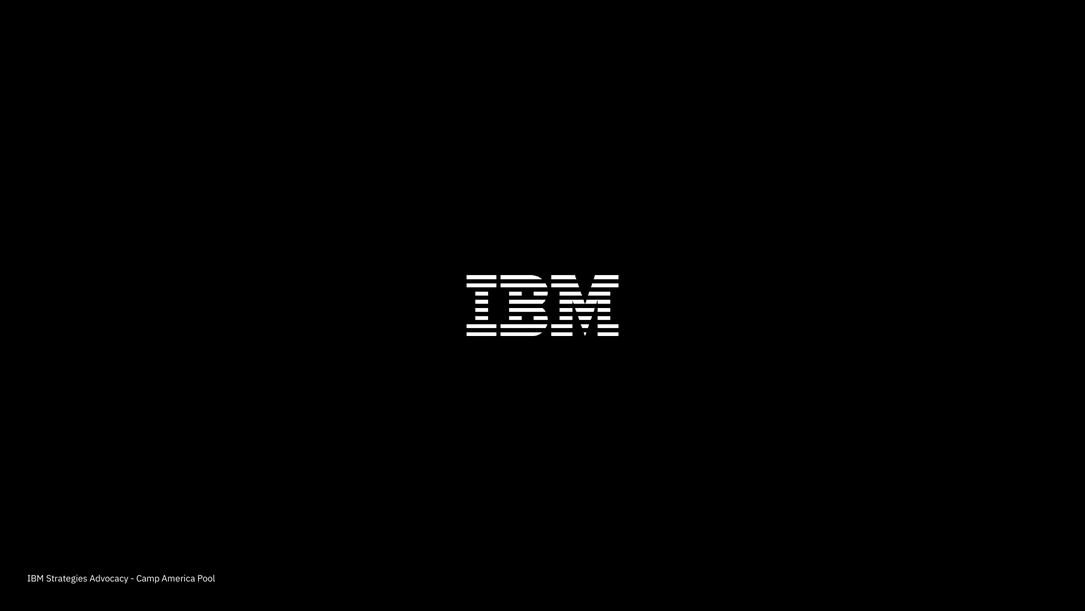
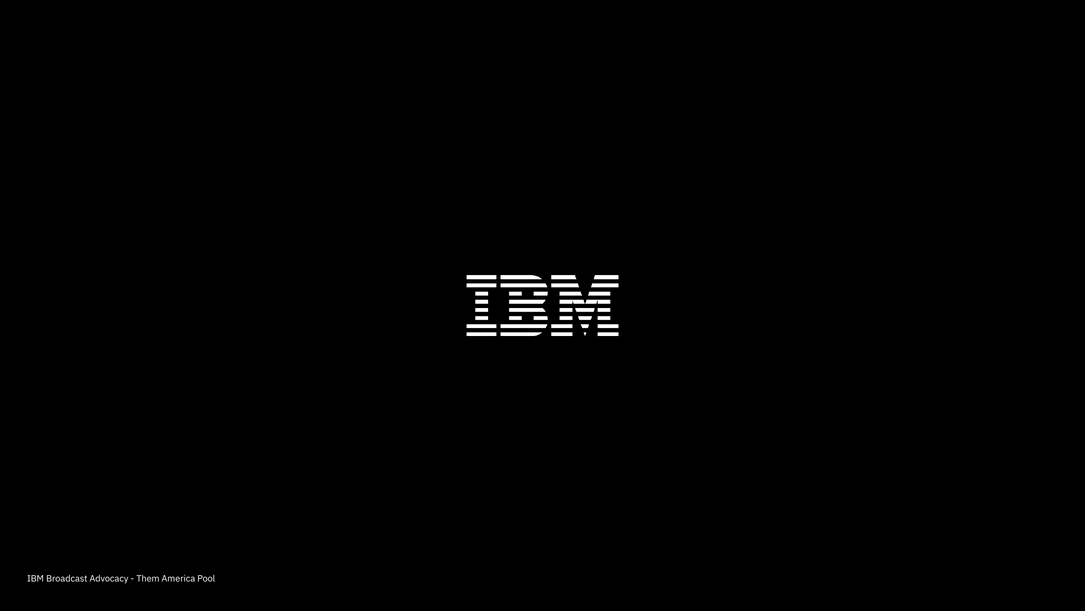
Strategies: Strategies -> Broadcast
Camp: Camp -> Them
